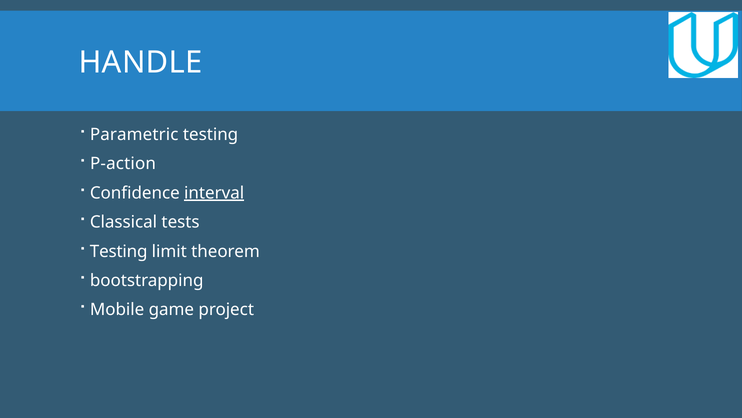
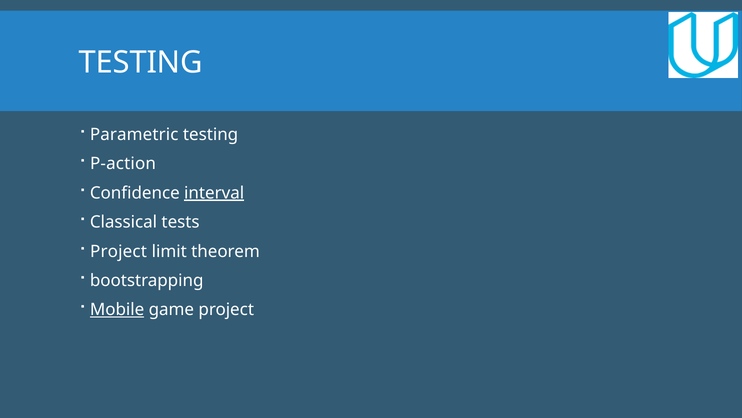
HANDLE at (141, 62): HANDLE -> TESTING
Testing at (119, 251): Testing -> Project
Mobile underline: none -> present
